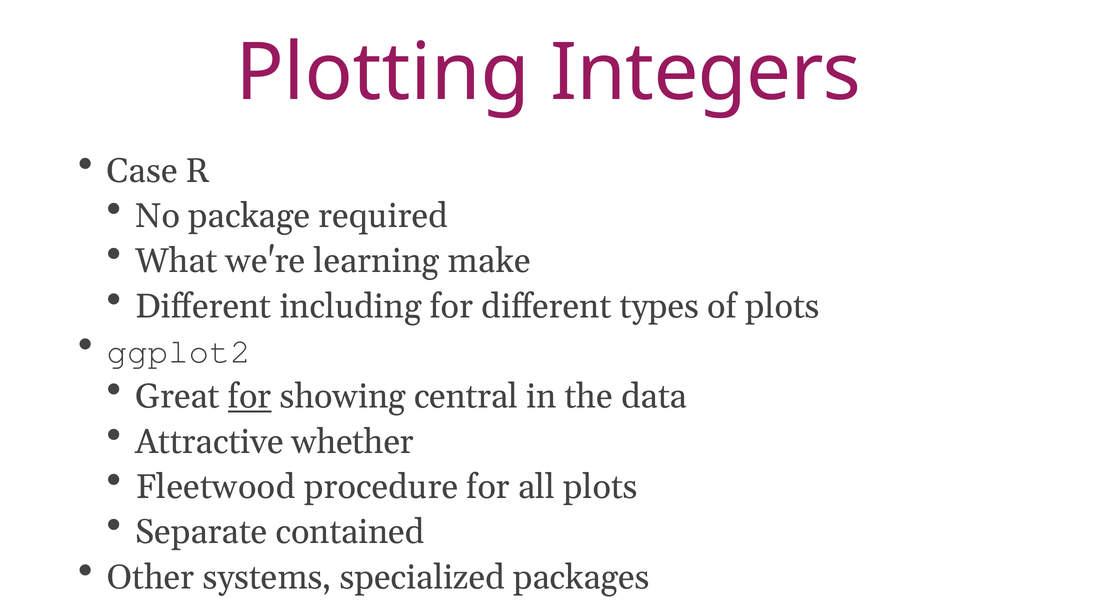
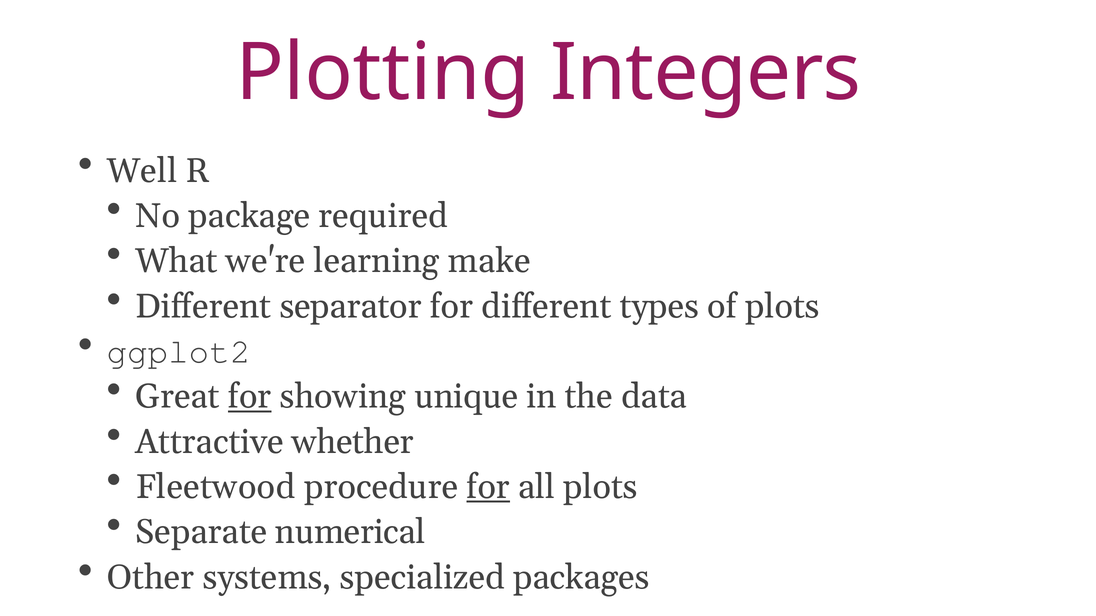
Case: Case -> Well
including: including -> separator
central: central -> unique
for at (488, 487) underline: none -> present
contained: contained -> numerical
